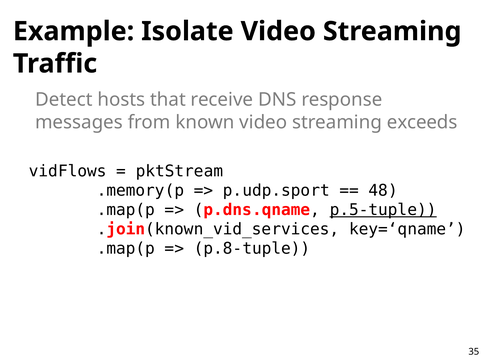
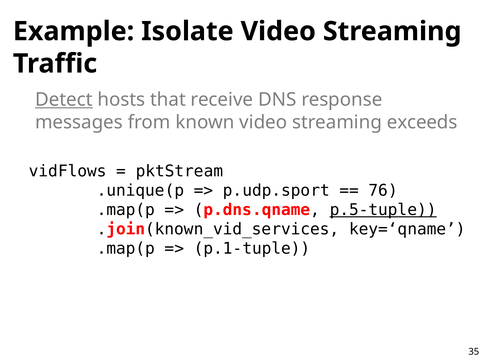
Detect underline: none -> present
.memory(p: .memory(p -> .unique(p
48: 48 -> 76
p.8-tuple: p.8-tuple -> p.1-tuple
